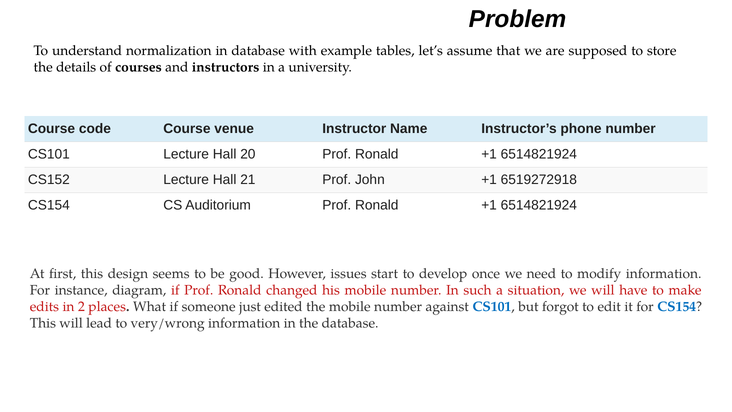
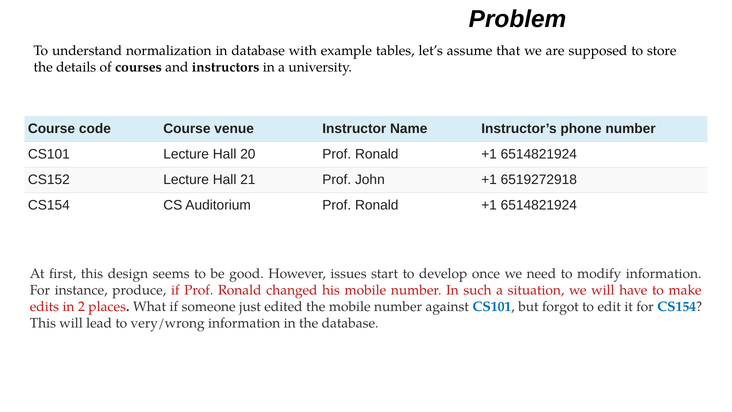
diagram: diagram -> produce
